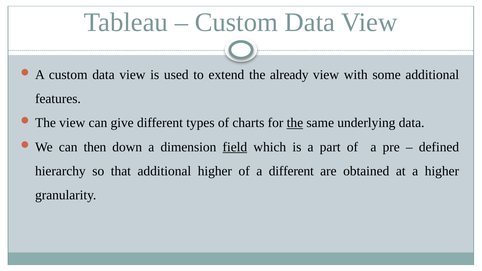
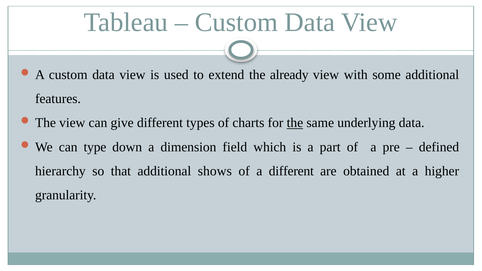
then: then -> type
field underline: present -> none
additional higher: higher -> shows
